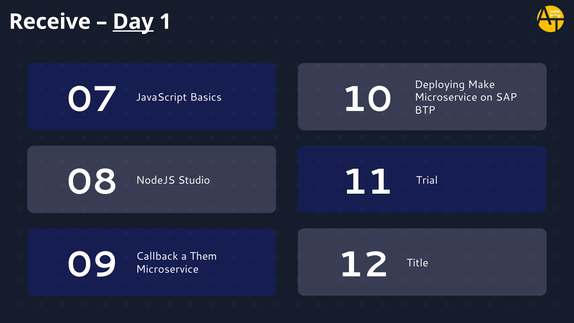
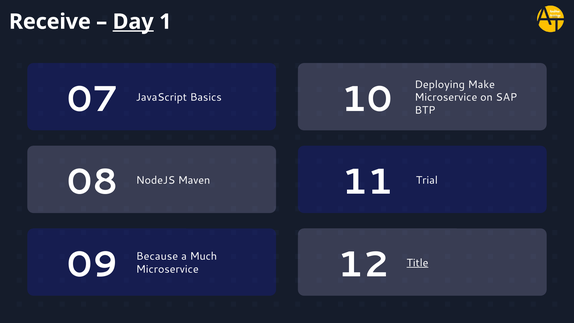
Studio: Studio -> Maven
Title underline: none -> present
Callback: Callback -> Because
Them: Them -> Much
